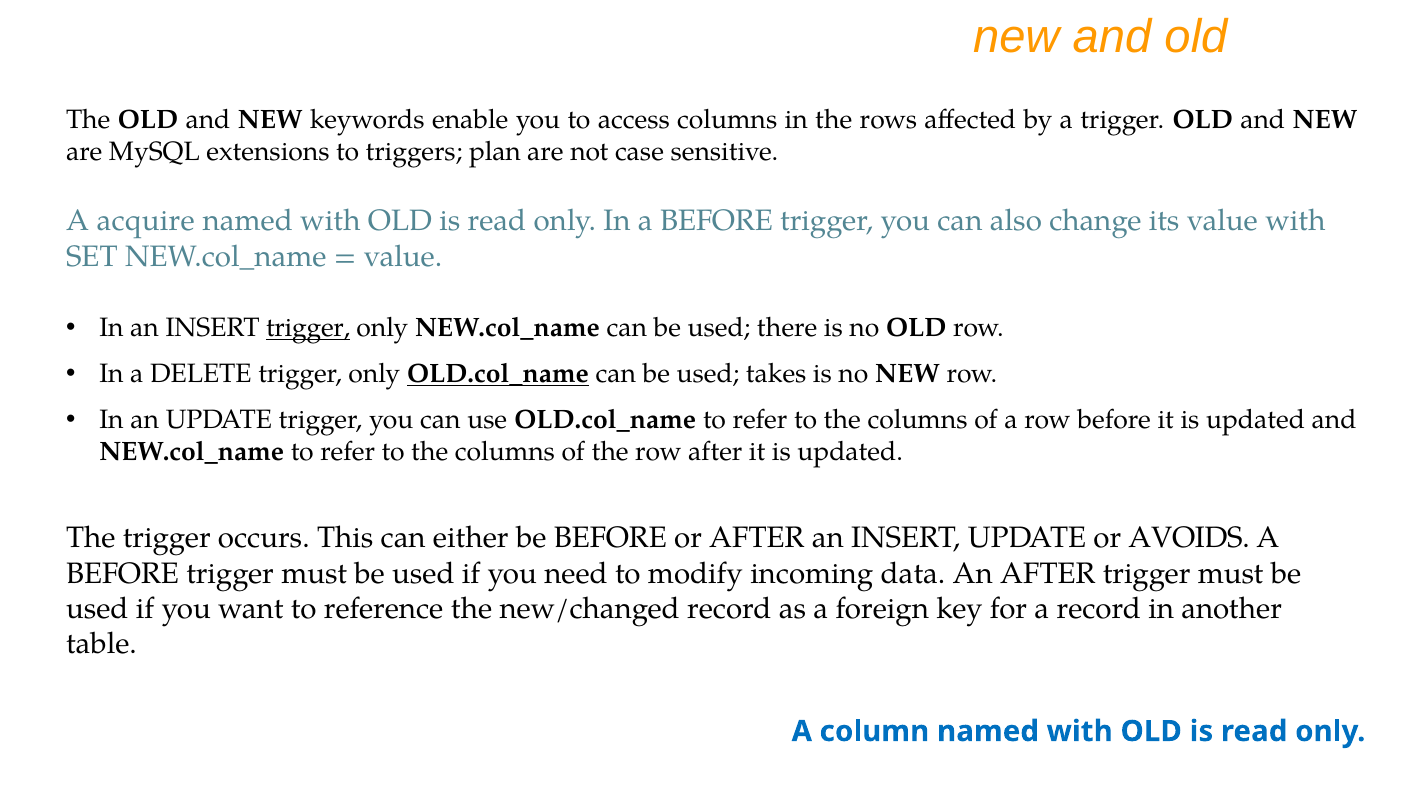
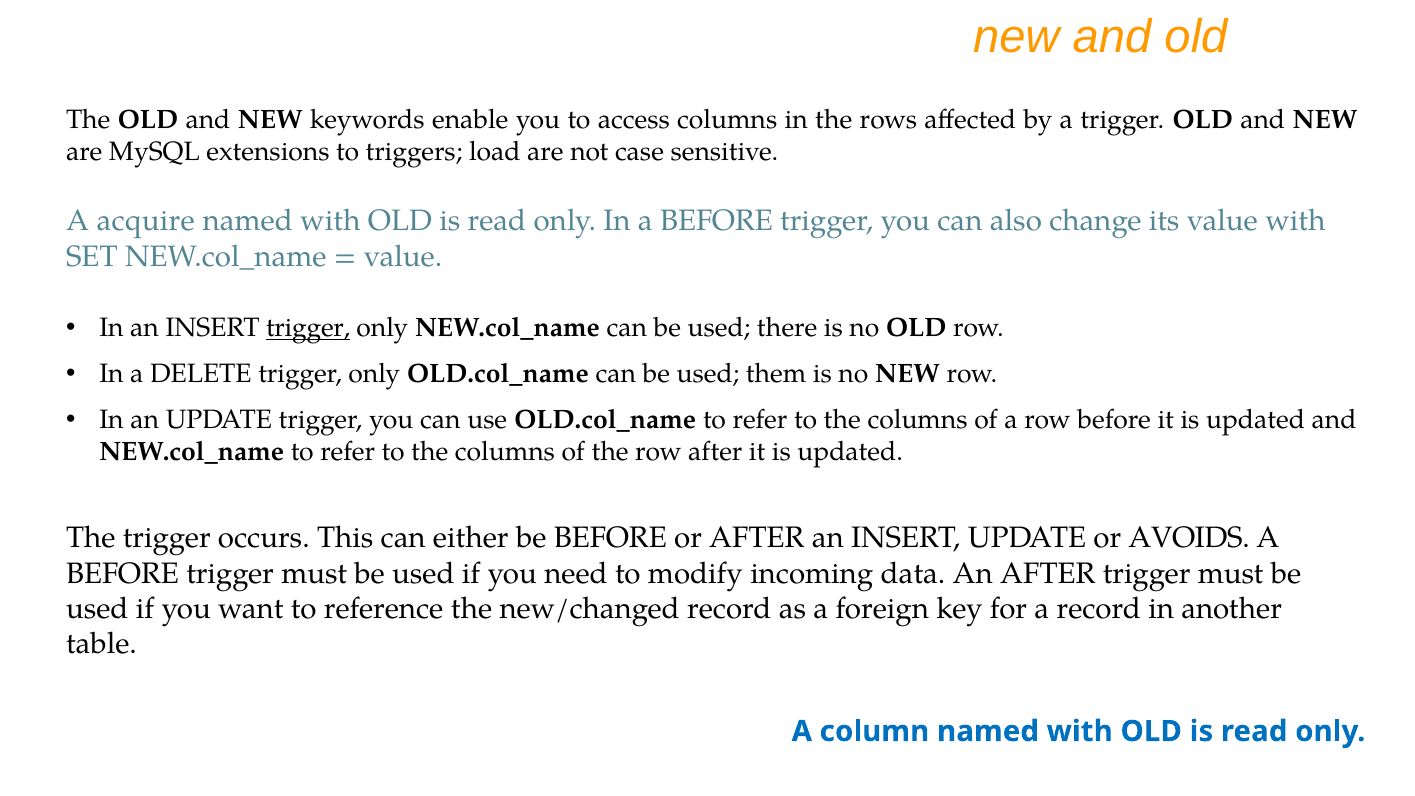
plan: plan -> load
OLD.col_name at (498, 374) underline: present -> none
takes: takes -> them
